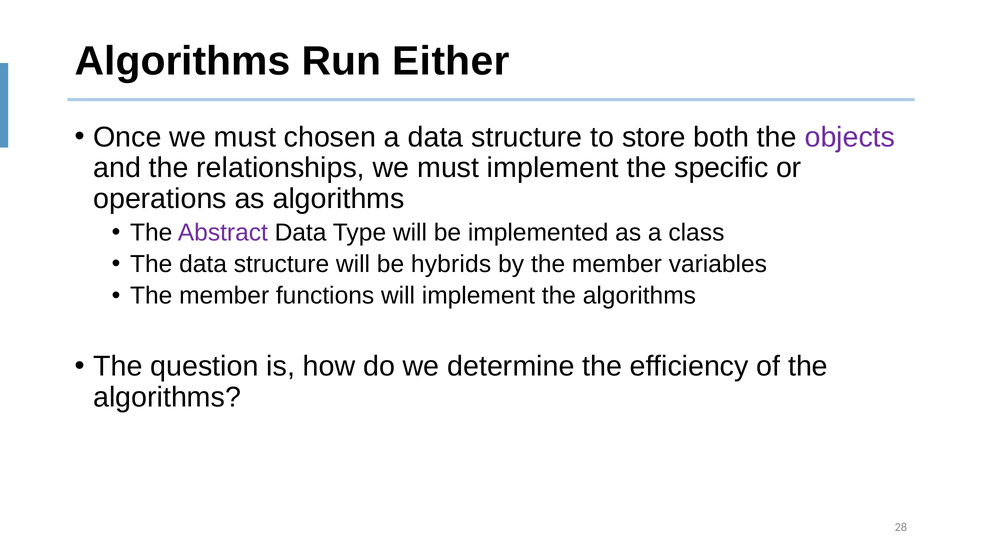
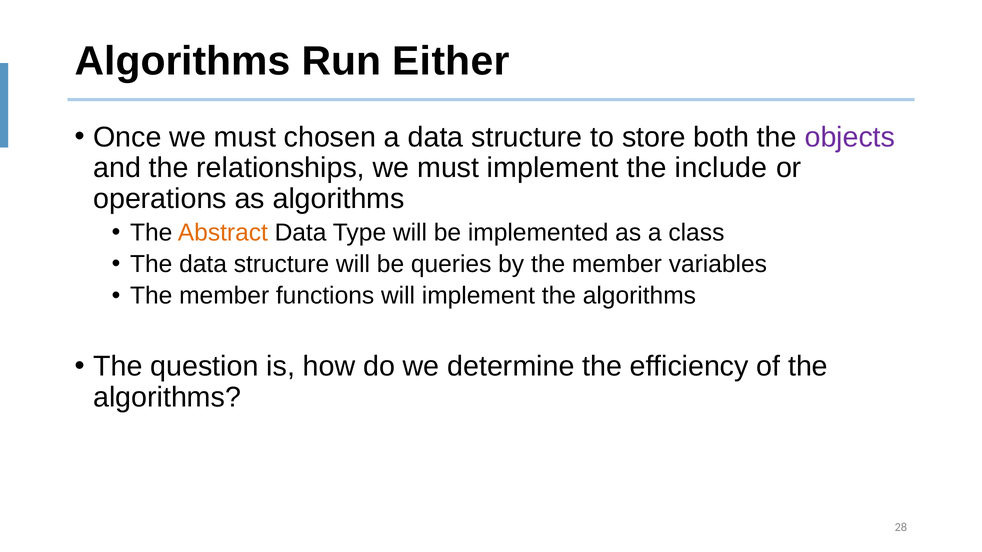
specific: specific -> include
Abstract colour: purple -> orange
hybrids: hybrids -> queries
